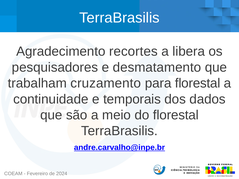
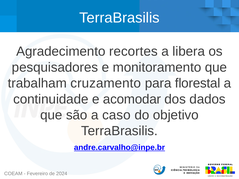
desmatamento: desmatamento -> monitoramento
temporais: temporais -> acomodar
meio: meio -> caso
do florestal: florestal -> objetivo
